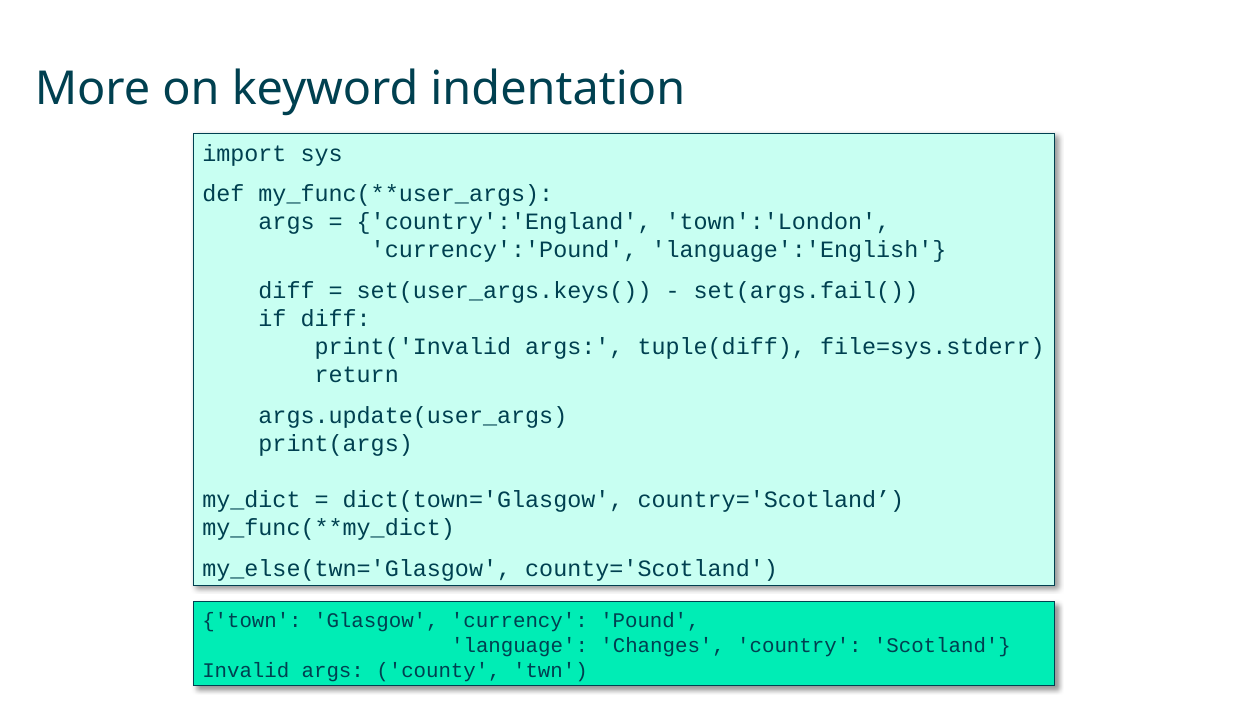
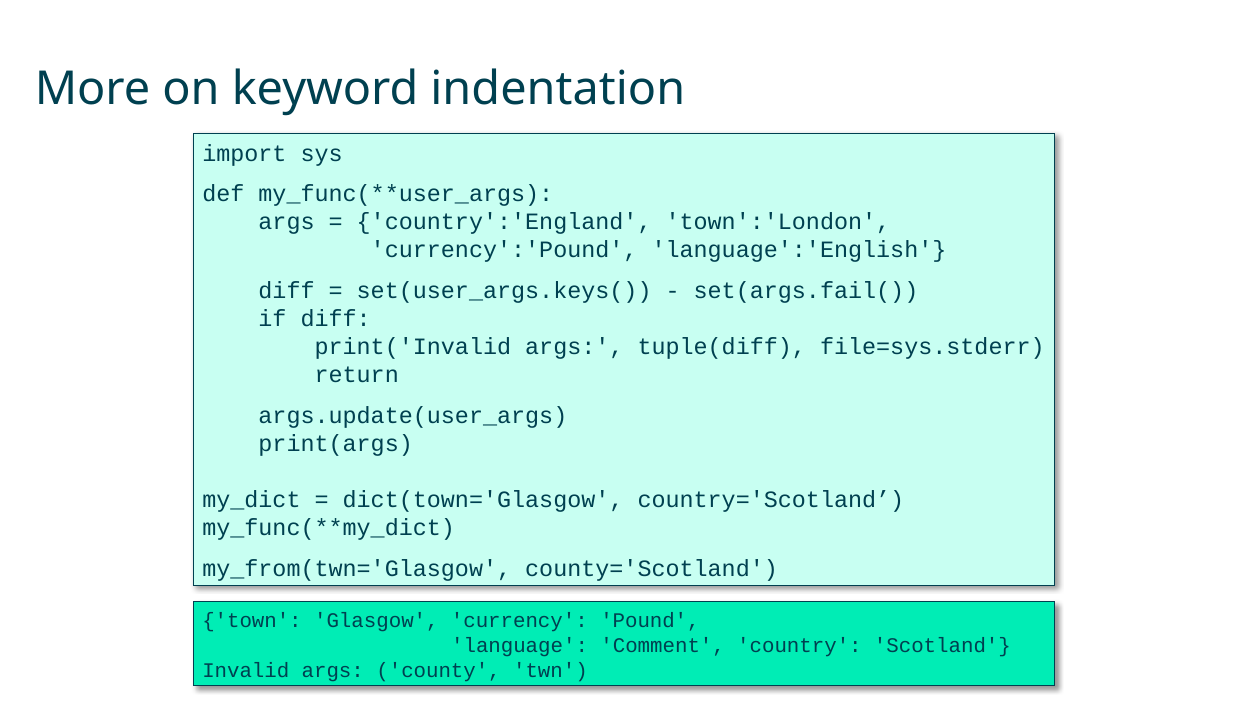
my_else(twn='Glasgow: my_else(twn='Glasgow -> my_from(twn='Glasgow
Changes: Changes -> Comment
